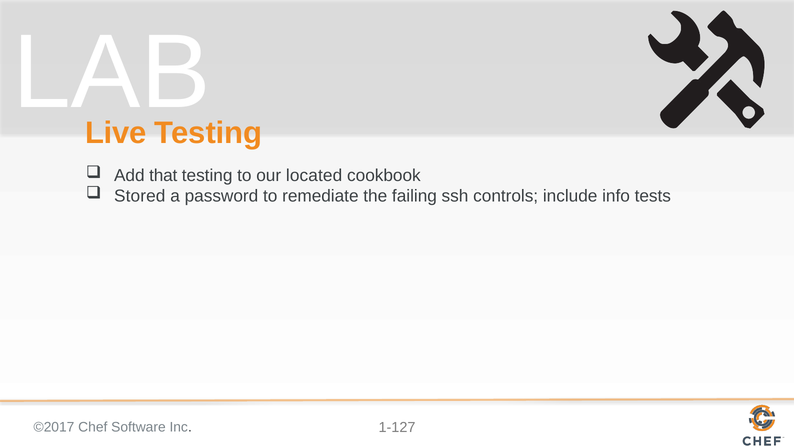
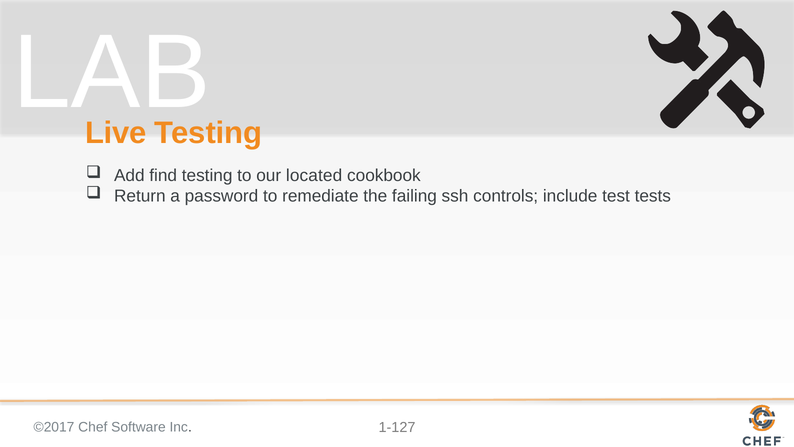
that: that -> find
Stored: Stored -> Return
info: info -> test
